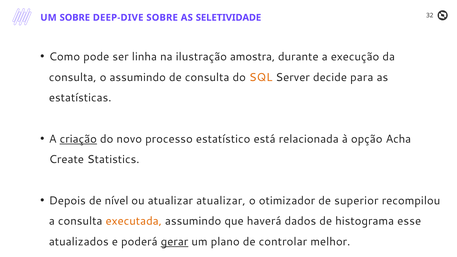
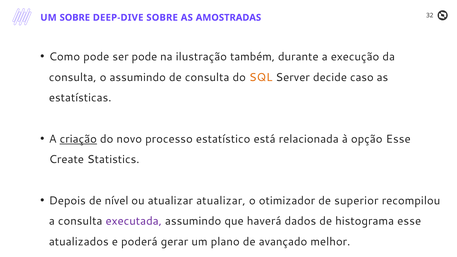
SELETIVIDADE: SELETIVIDADE -> AMOSTRADAS
ser linha: linha -> pode
amostra: amostra -> também
para: para -> caso
opção Acha: Acha -> Esse
executada colour: orange -> purple
gerar underline: present -> none
controlar: controlar -> avançado
